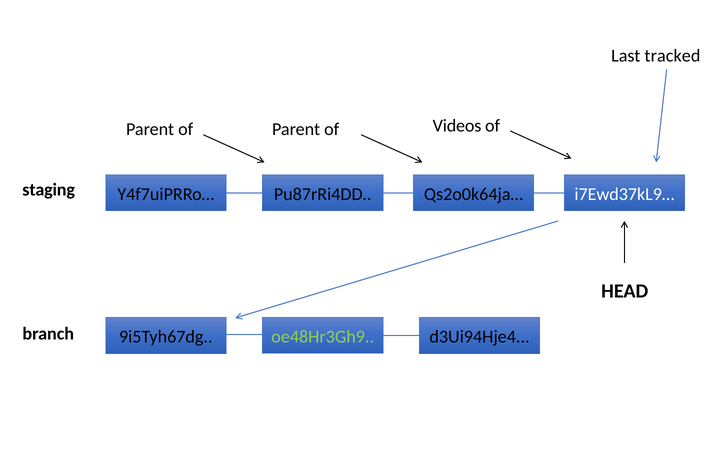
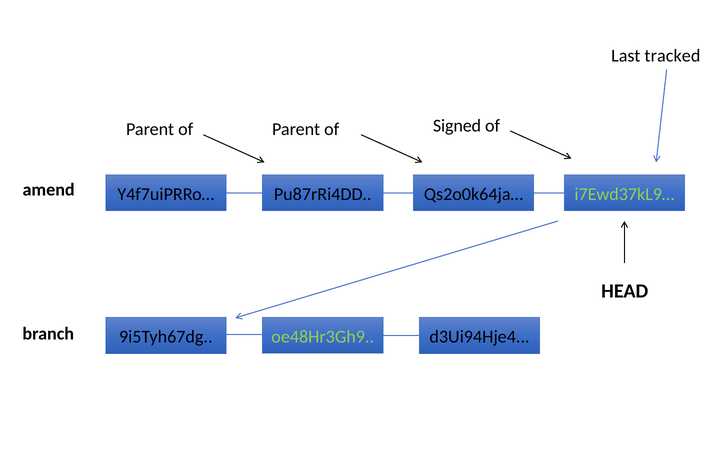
Videos: Videos -> Signed
staging: staging -> amend
i7Ewd37kL9… colour: white -> light green
